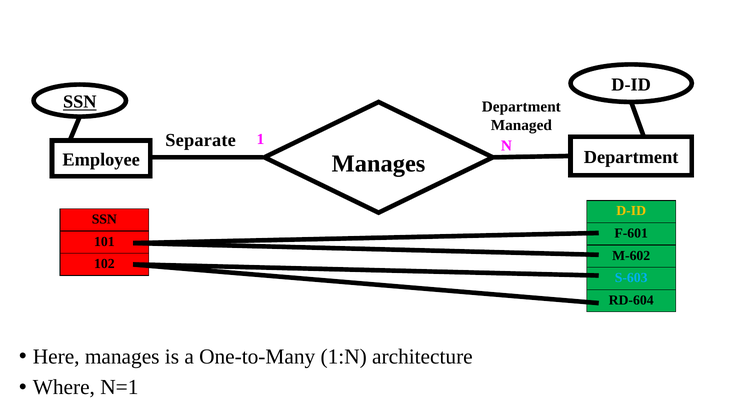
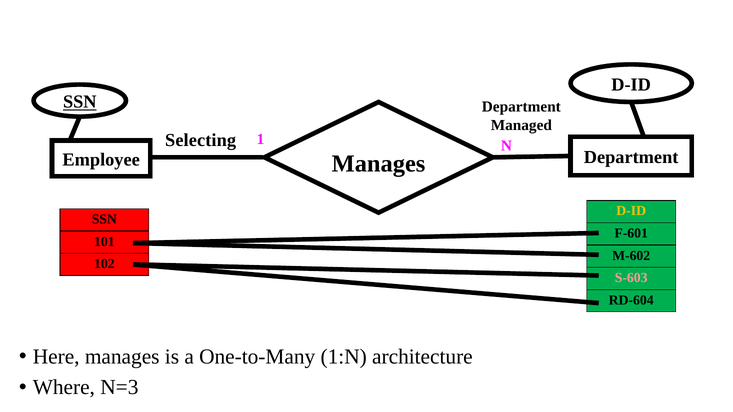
Separate: Separate -> Selecting
S-603 colour: light blue -> pink
N=1: N=1 -> N=3
